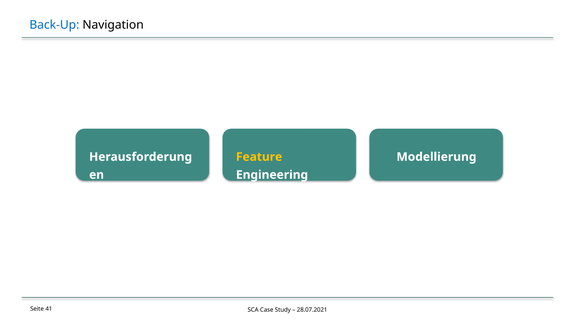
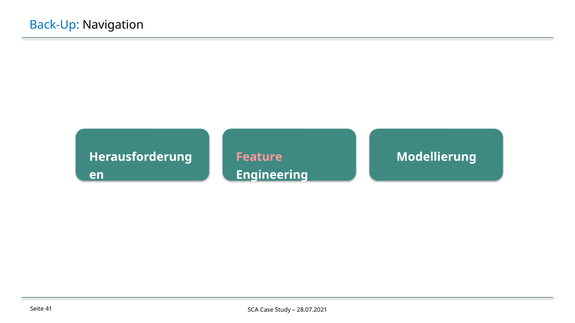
Feature colour: yellow -> pink
